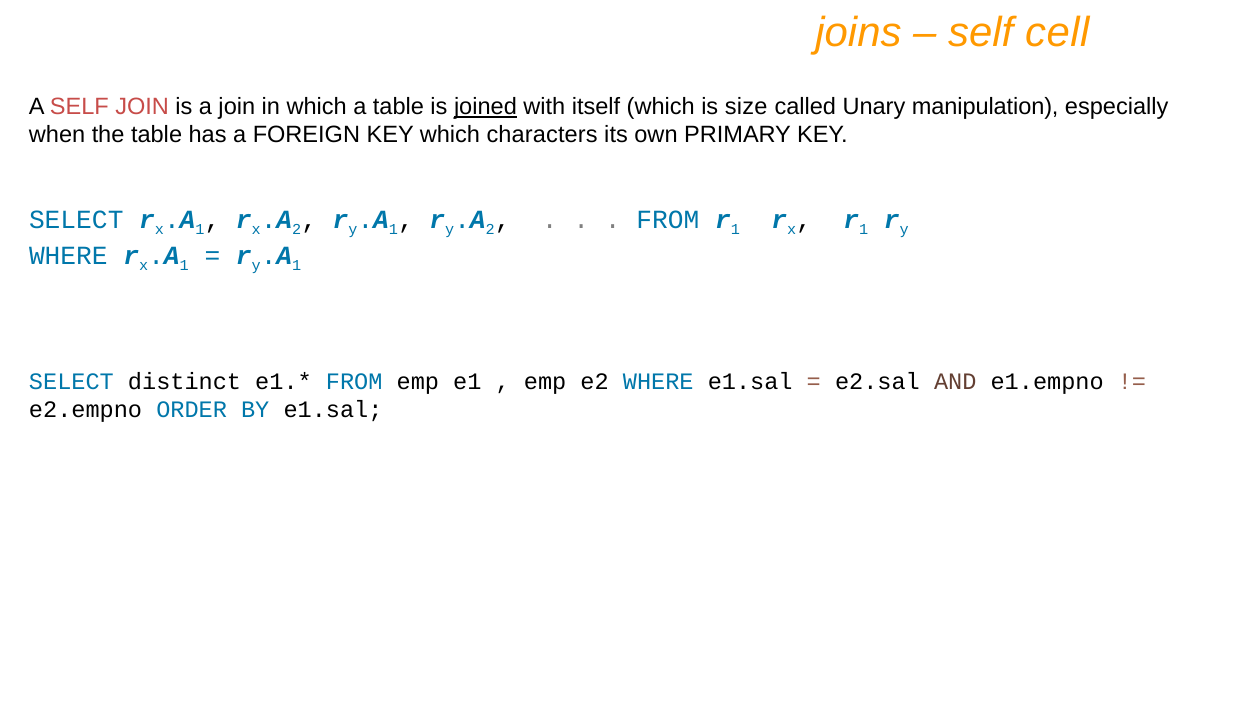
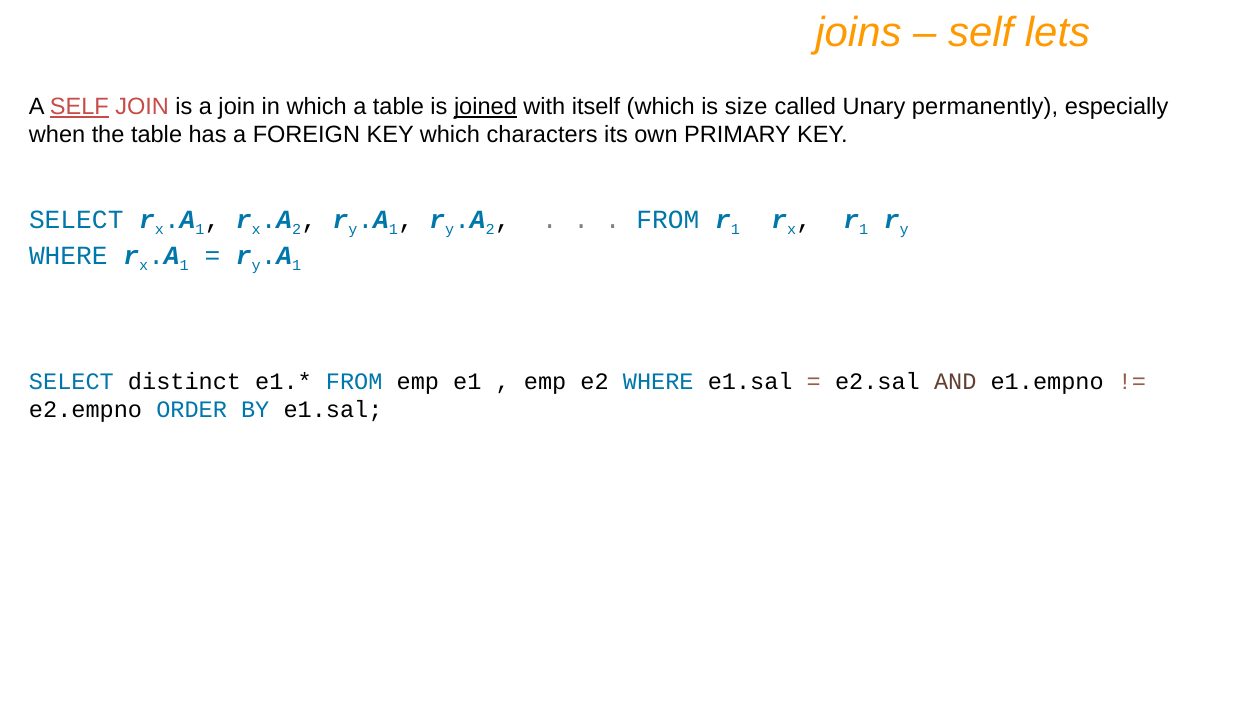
cell: cell -> lets
SELF at (79, 107) underline: none -> present
manipulation: manipulation -> permanently
